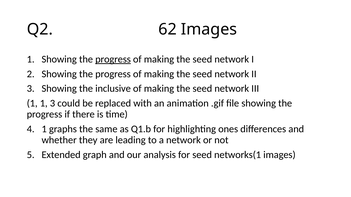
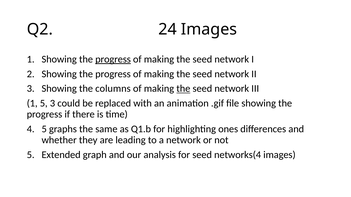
62: 62 -> 24
inclusive: inclusive -> columns
the at (183, 89) underline: none -> present
1 1: 1 -> 5
4 1: 1 -> 5
networks(1: networks(1 -> networks(4
